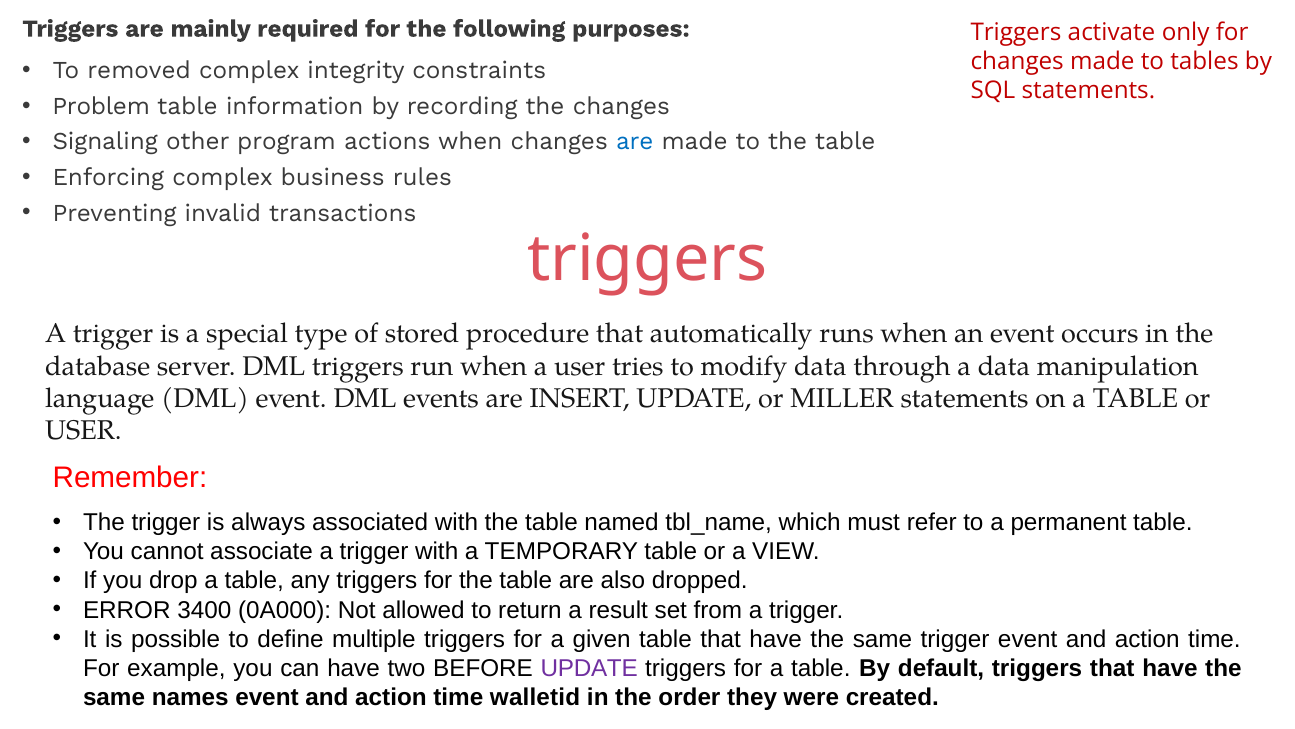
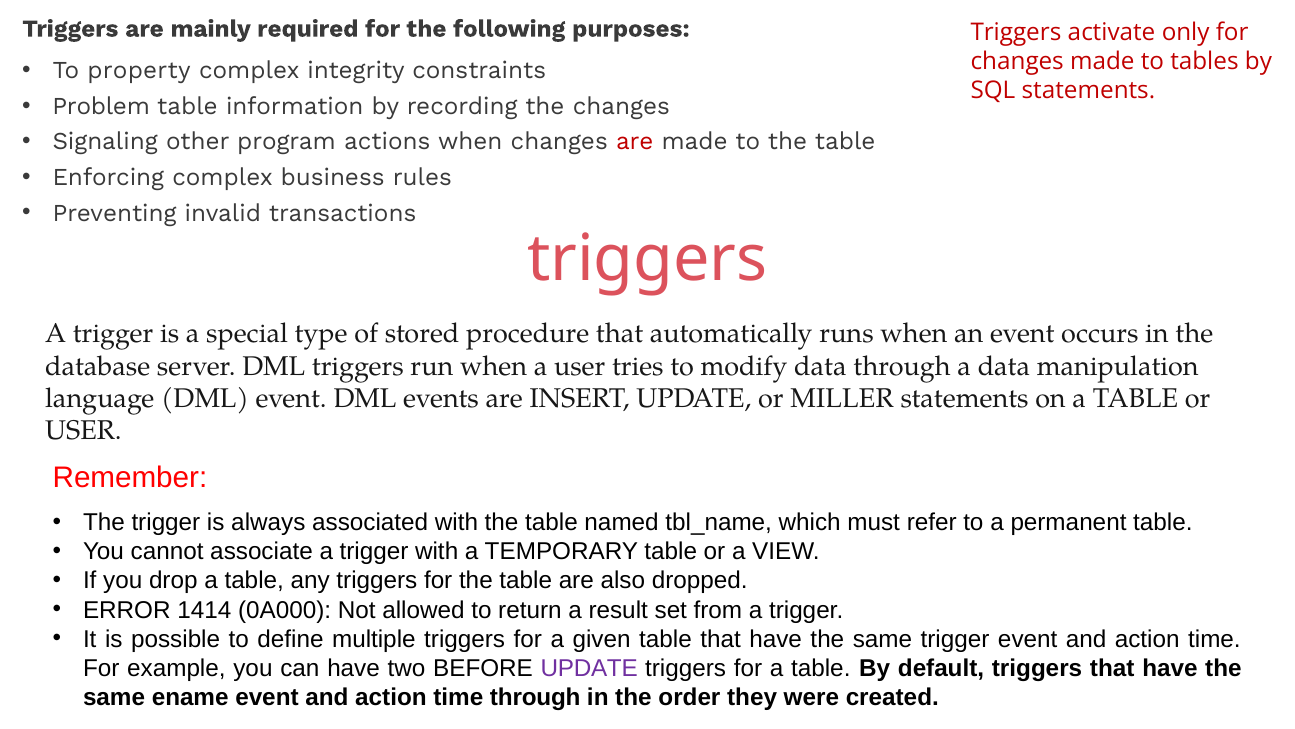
removed: removed -> property
are at (635, 142) colour: blue -> red
3400: 3400 -> 1414
names: names -> ename
time walletid: walletid -> through
